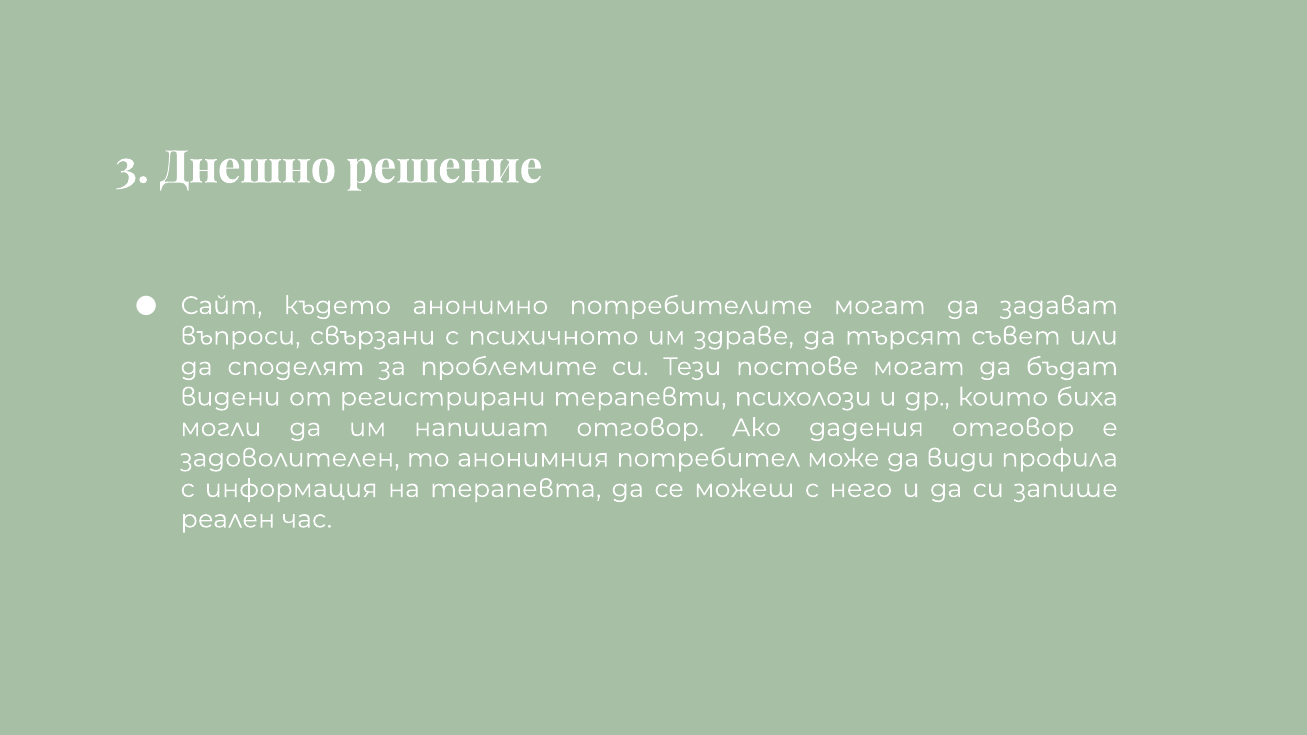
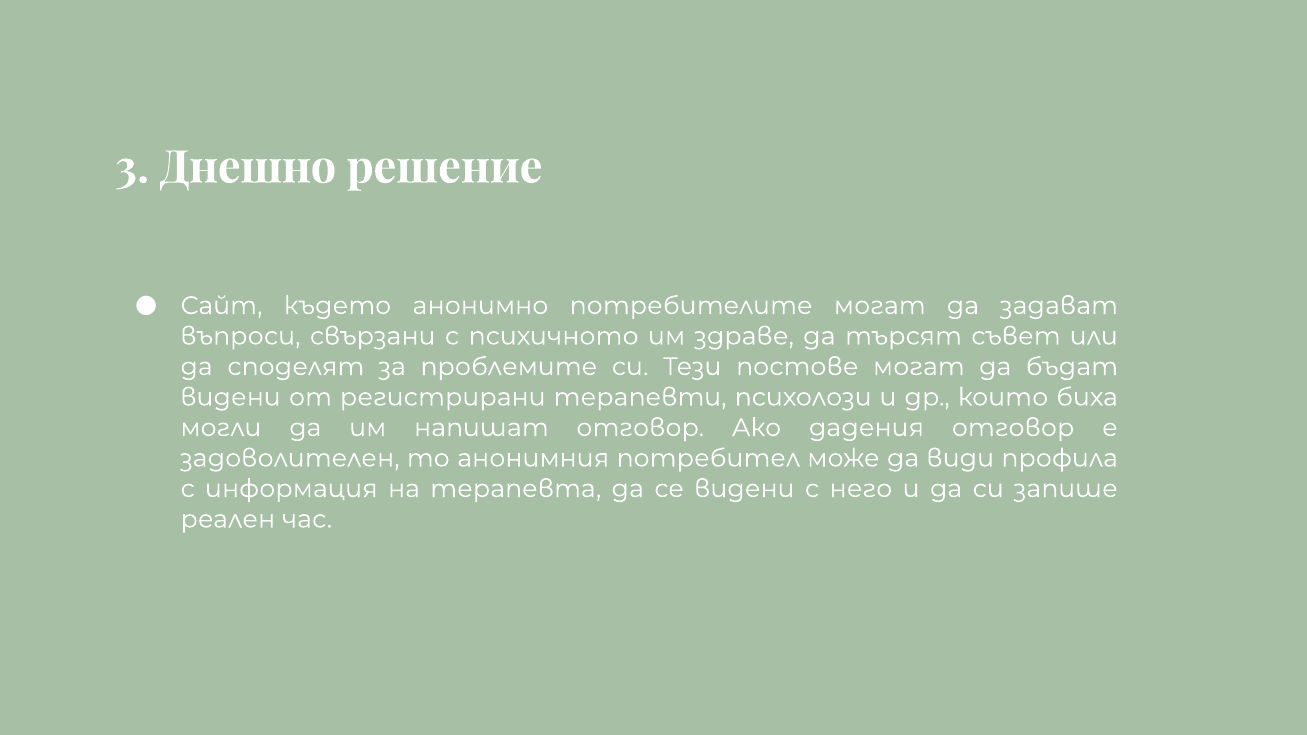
се можеш: можеш -> видени
